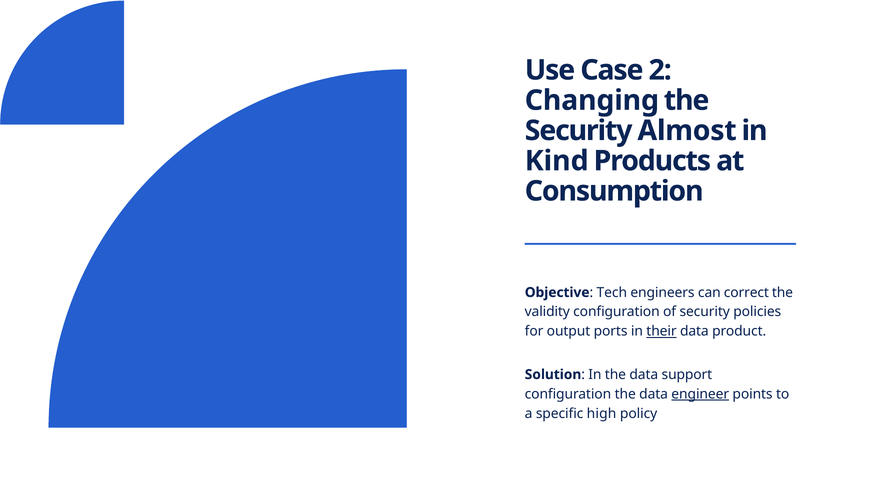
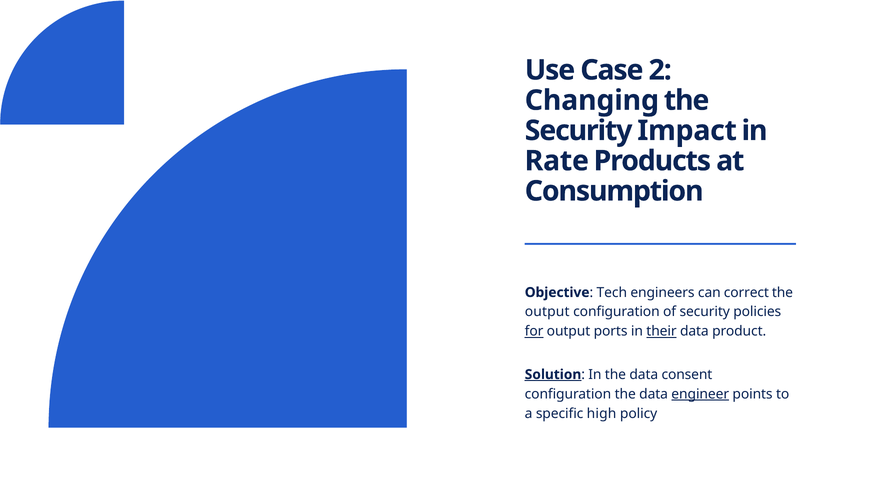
Almost: Almost -> Impact
Kind: Kind -> Rate
validity at (547, 312): validity -> output
for underline: none -> present
Solution underline: none -> present
support: support -> consent
